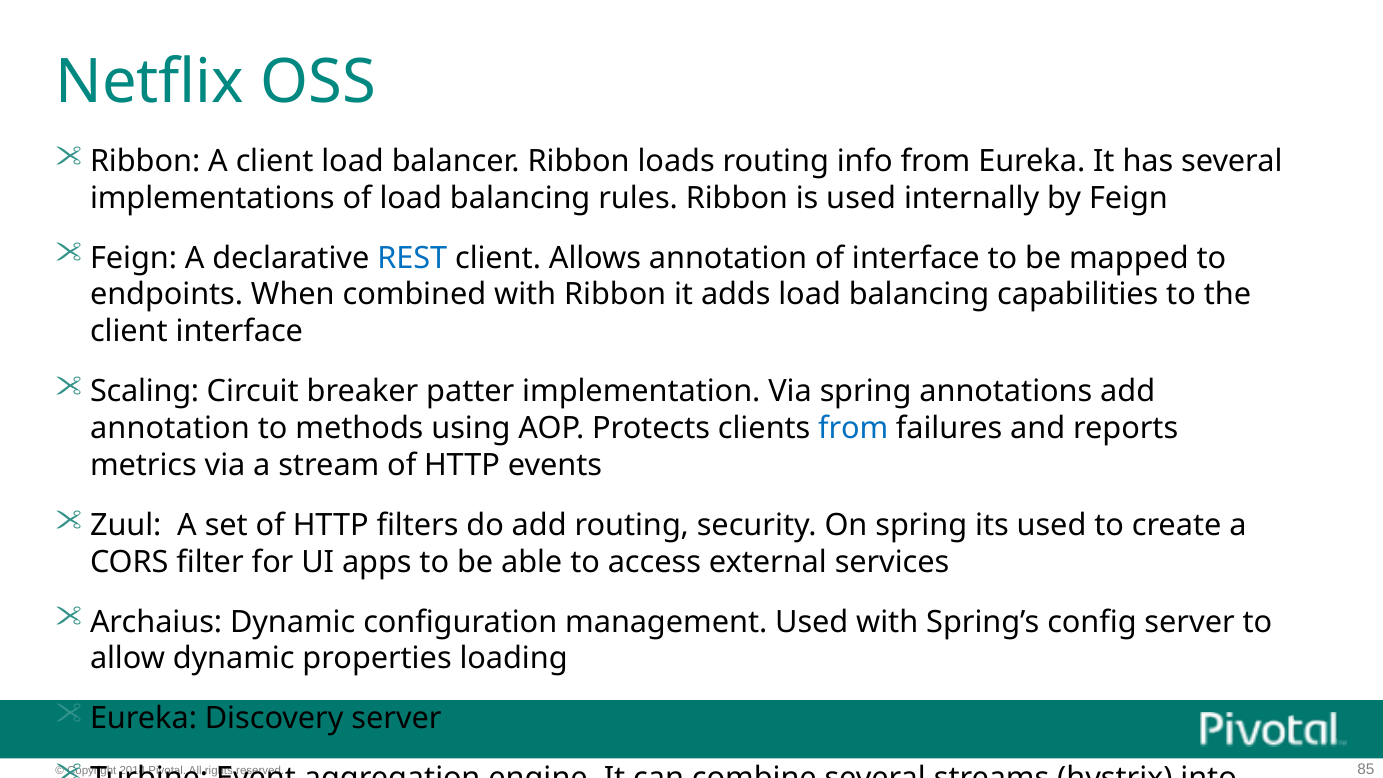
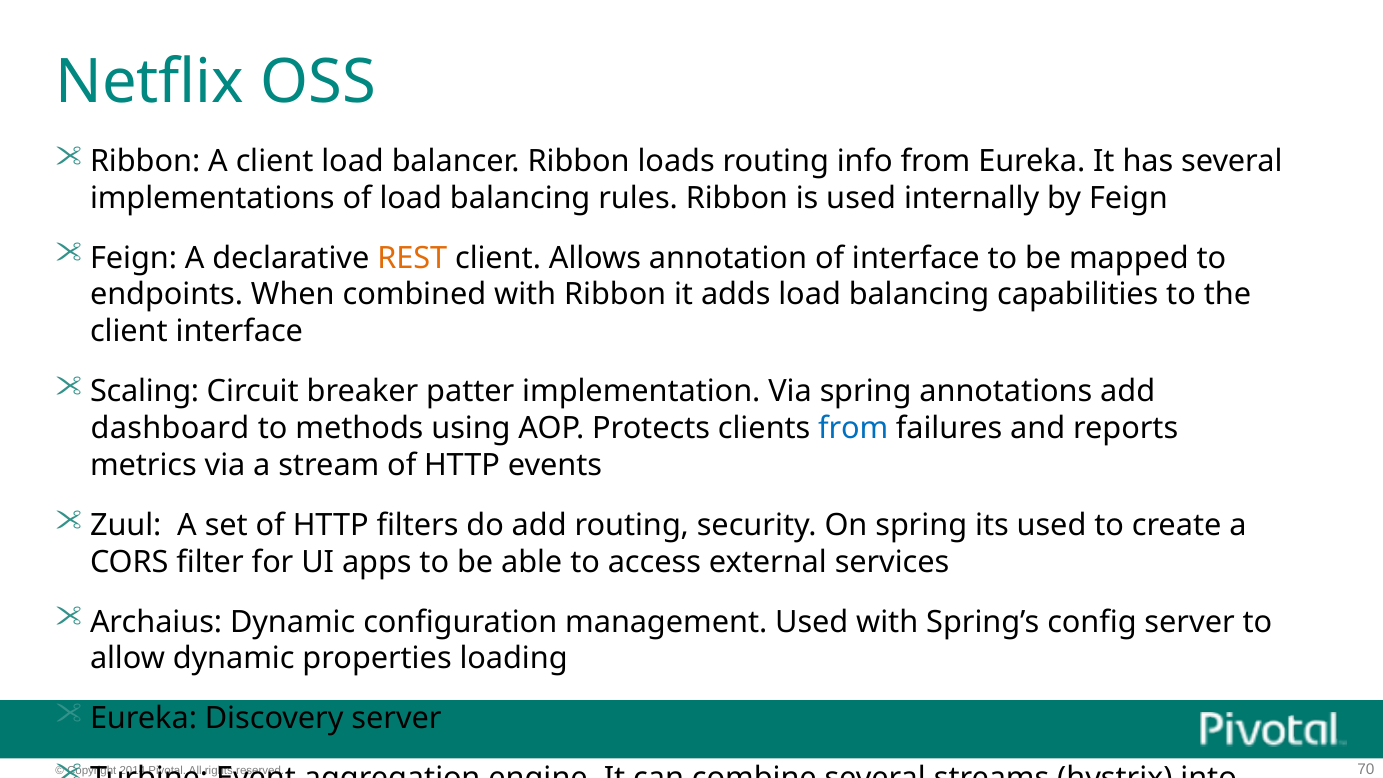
REST colour: blue -> orange
annotation at (170, 428): annotation -> dashboard
85: 85 -> 70
